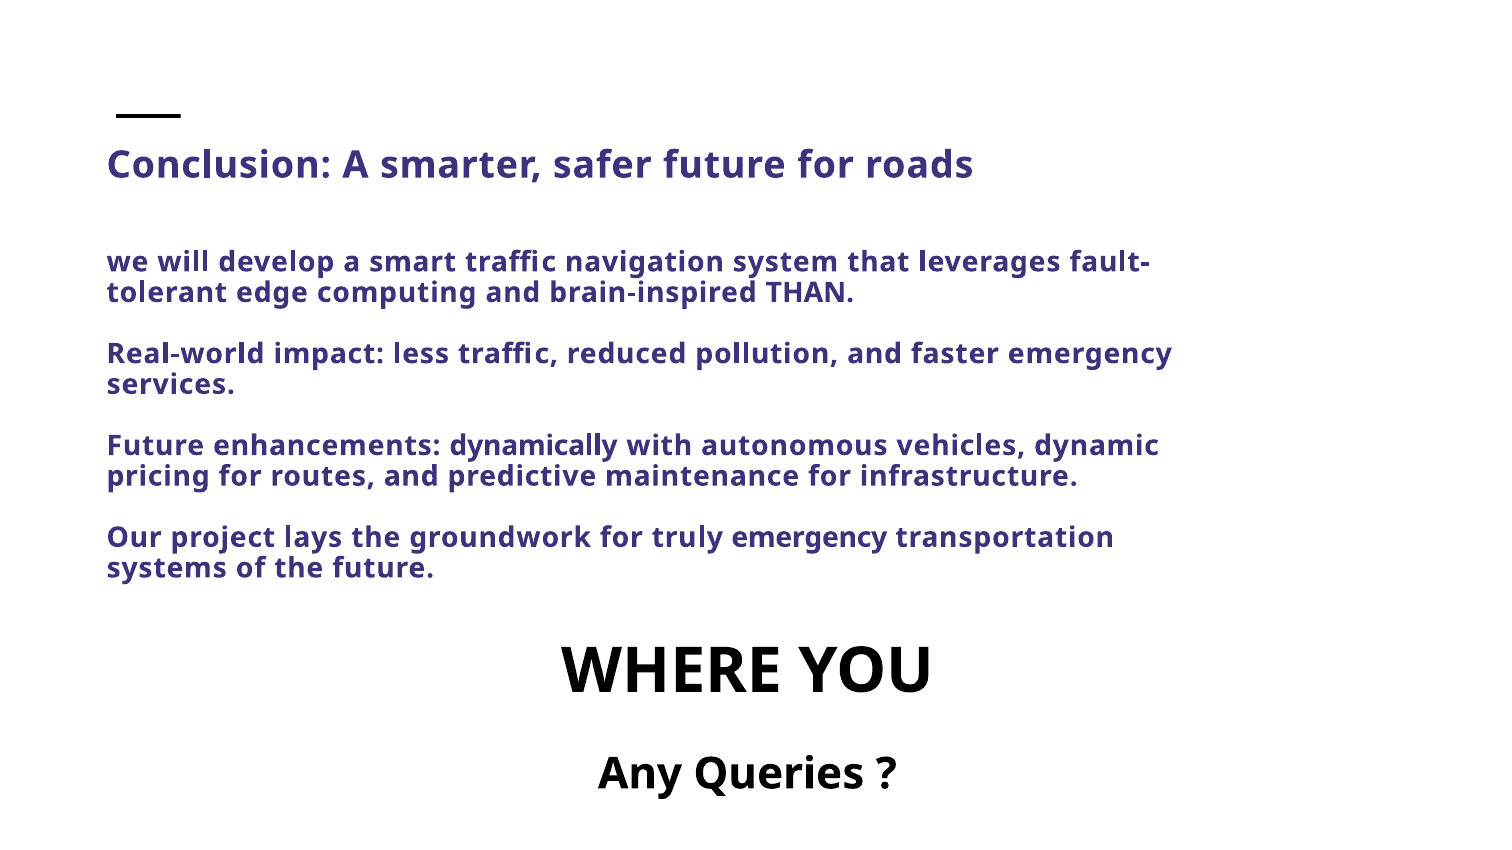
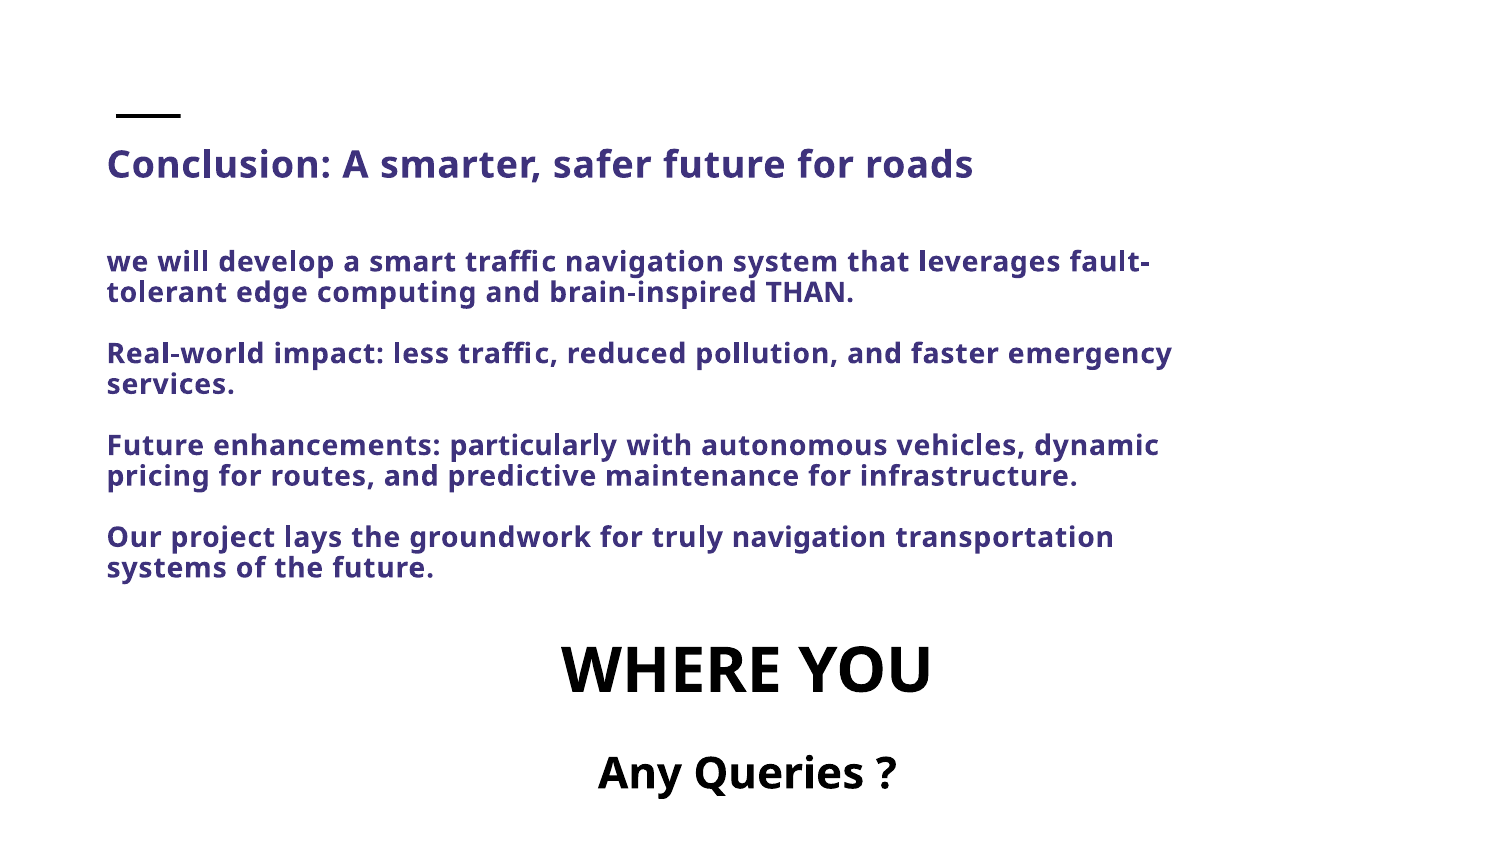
dynamically: dynamically -> particularly
truly emergency: emergency -> navigation
